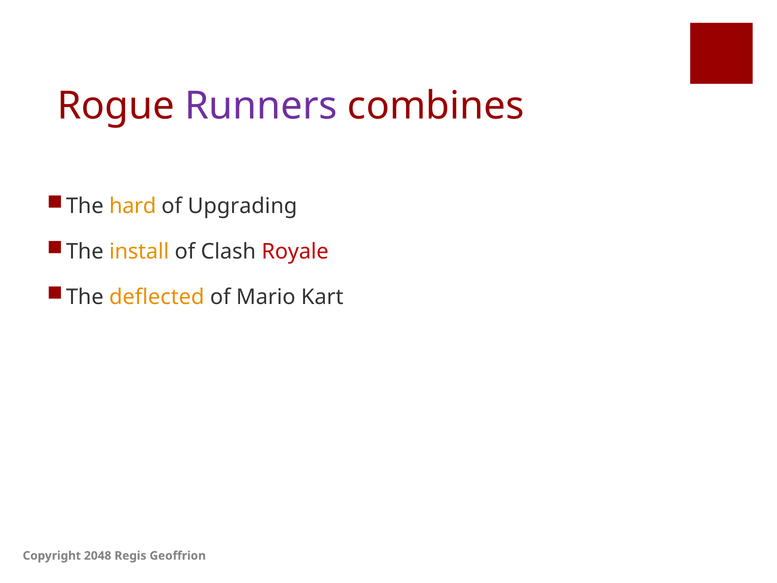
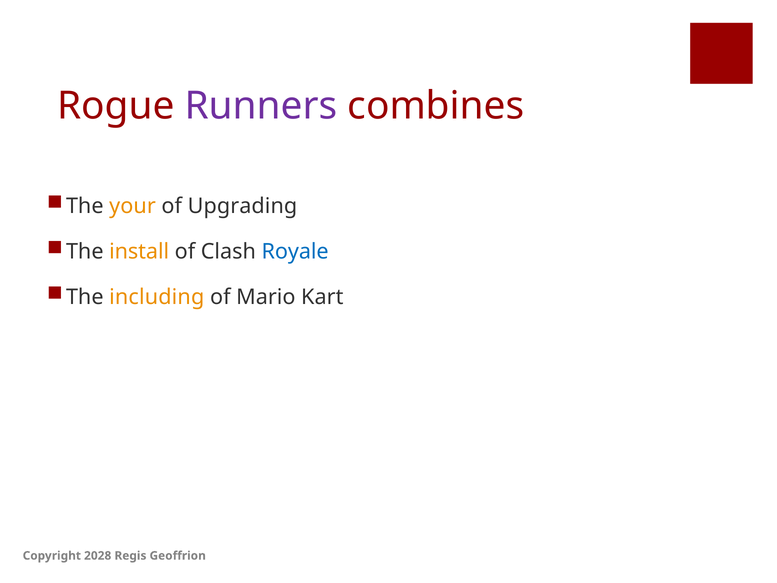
hard: hard -> your
Royale colour: red -> blue
deflected: deflected -> including
2048: 2048 -> 2028
